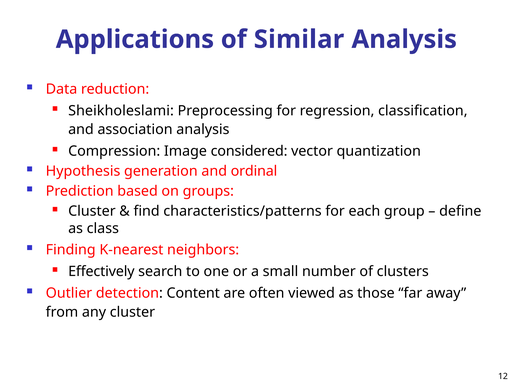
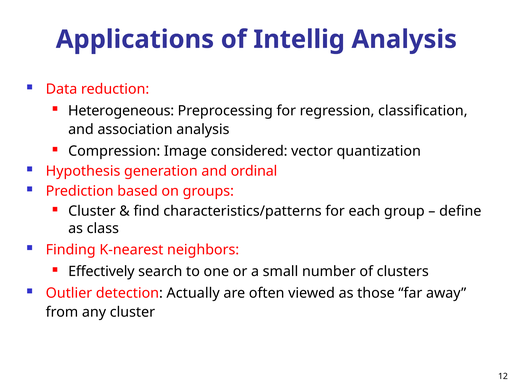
Similar: Similar -> Intellig
Sheikholeslami: Sheikholeslami -> Heterogeneous
Content: Content -> Actually
